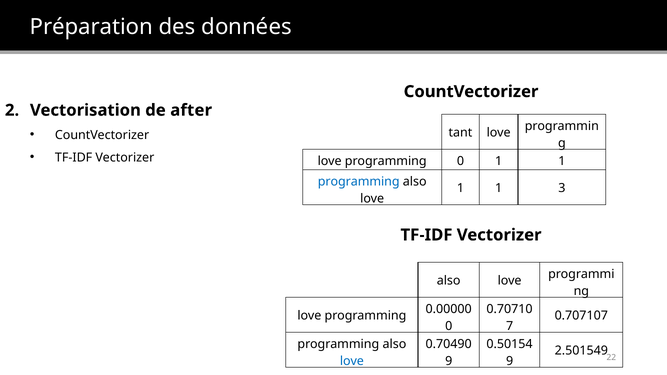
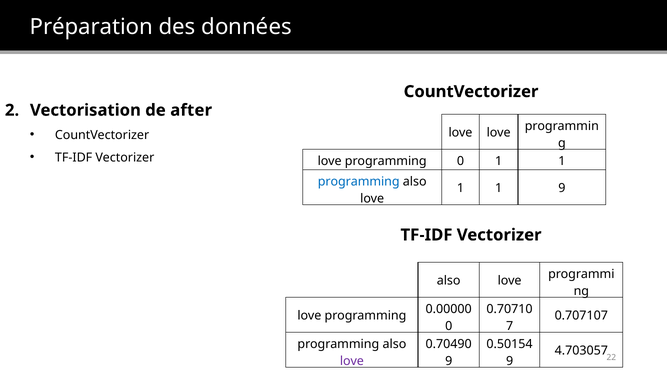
tant at (460, 133): tant -> love
1 3: 3 -> 9
2.501549: 2.501549 -> 4.703057
love at (352, 361) colour: blue -> purple
